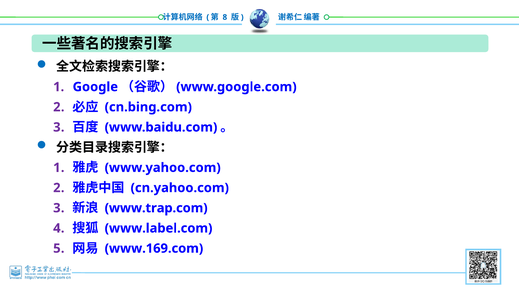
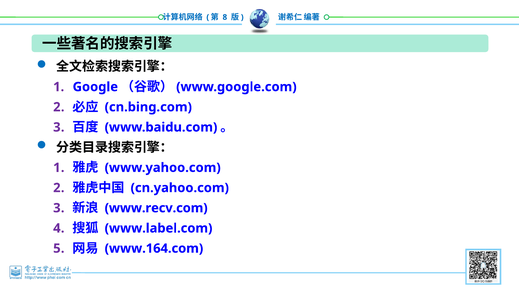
www.trap.com: www.trap.com -> www.recv.com
www.169.com: www.169.com -> www.164.com
